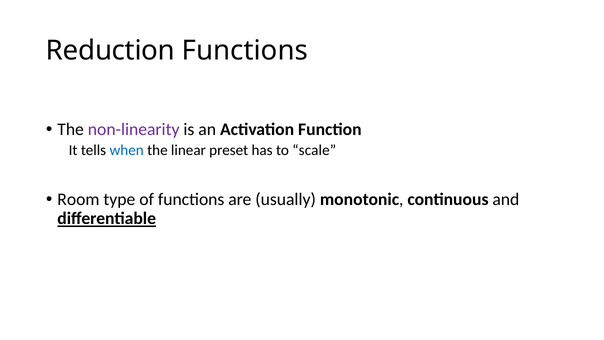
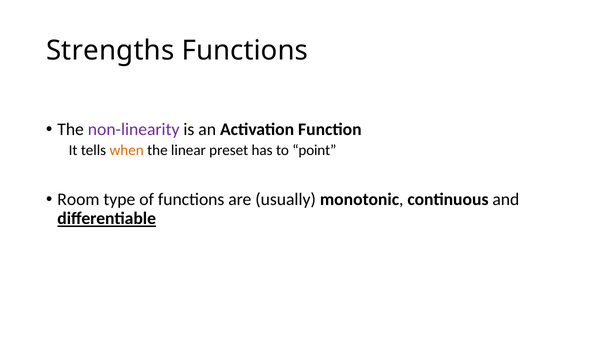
Reduction: Reduction -> Strengths
when colour: blue -> orange
scale: scale -> point
